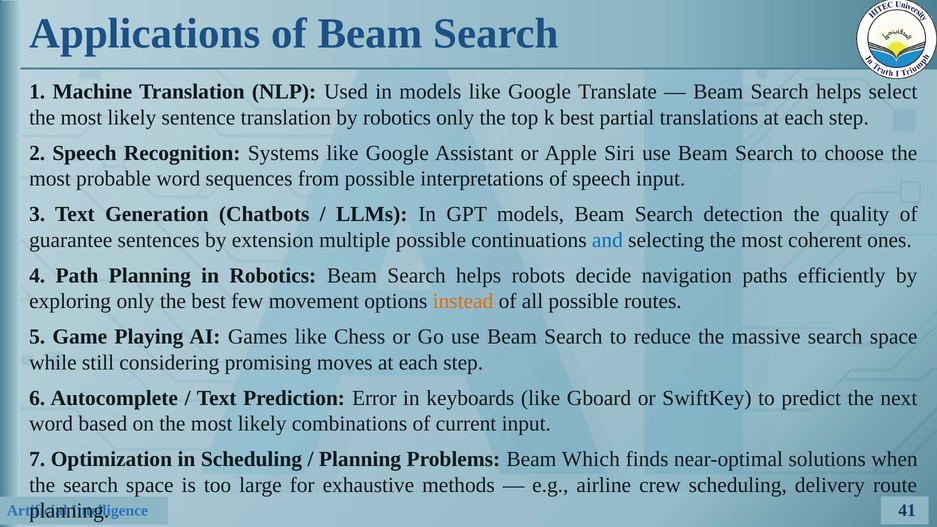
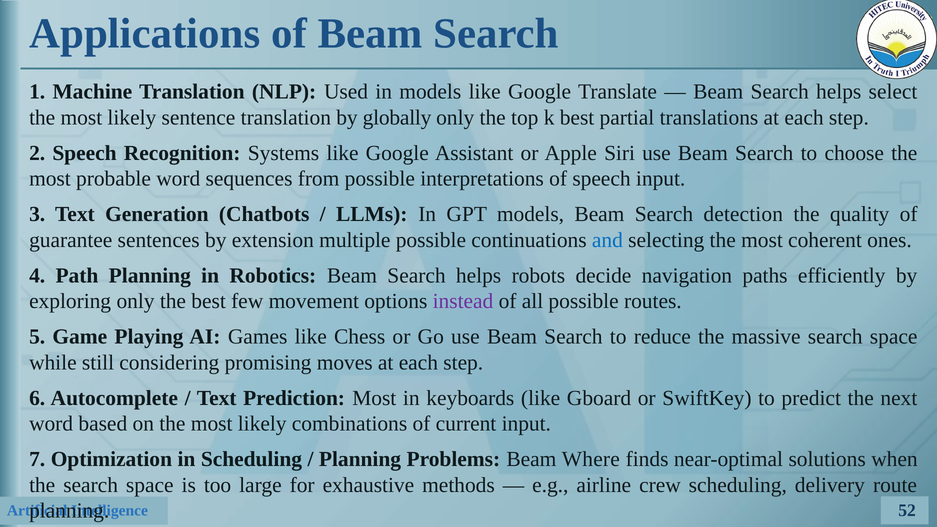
by robotics: robotics -> globally
instead colour: orange -> purple
Prediction Error: Error -> Most
Which: Which -> Where
41: 41 -> 52
